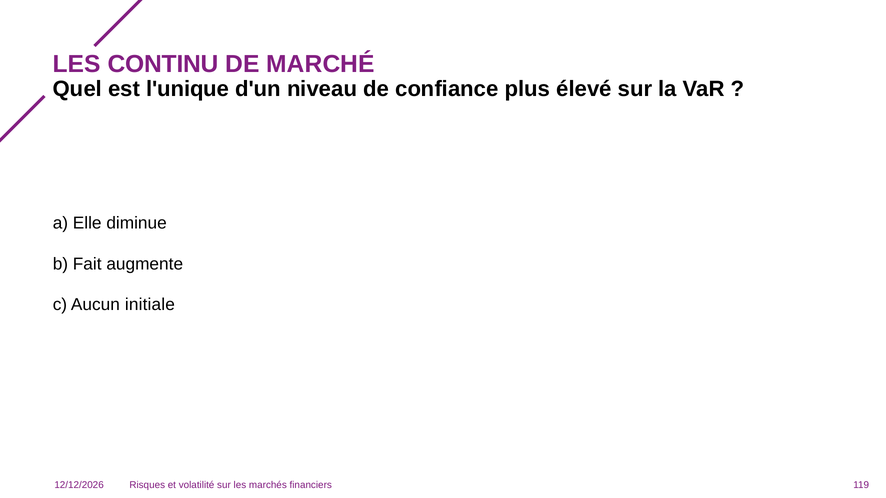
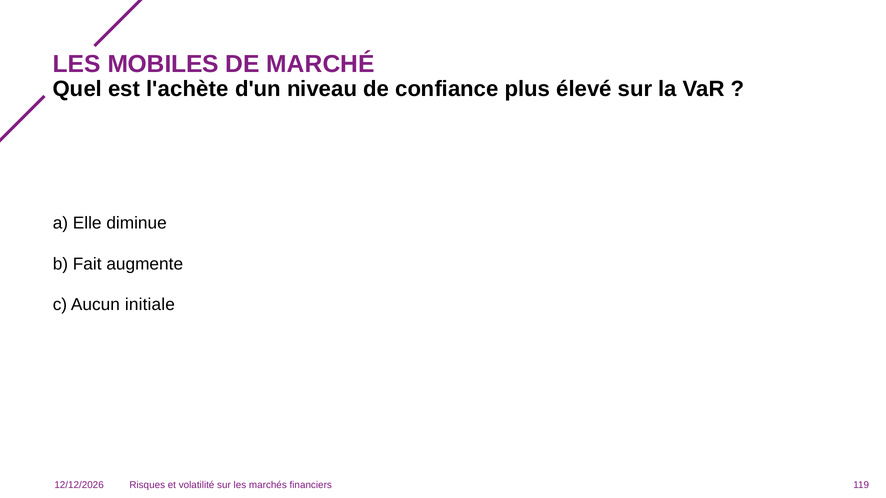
CONTINU: CONTINU -> MOBILES
l'unique: l'unique -> l'achète
